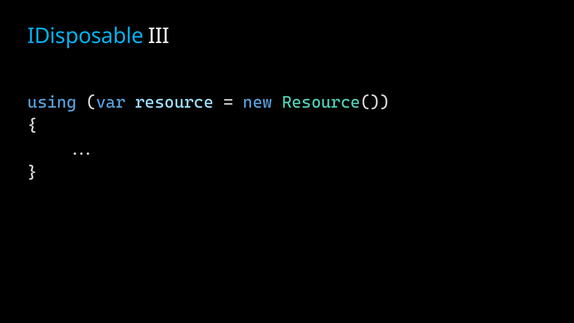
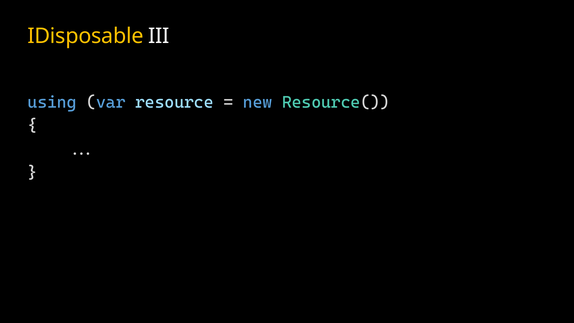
IDisposable colour: light blue -> yellow
